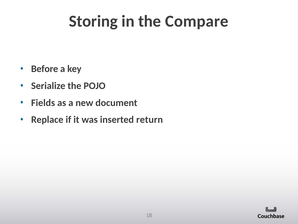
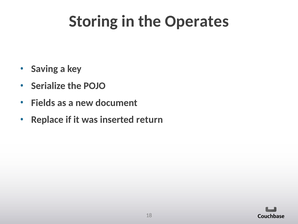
Compare: Compare -> Operates
Before: Before -> Saving
